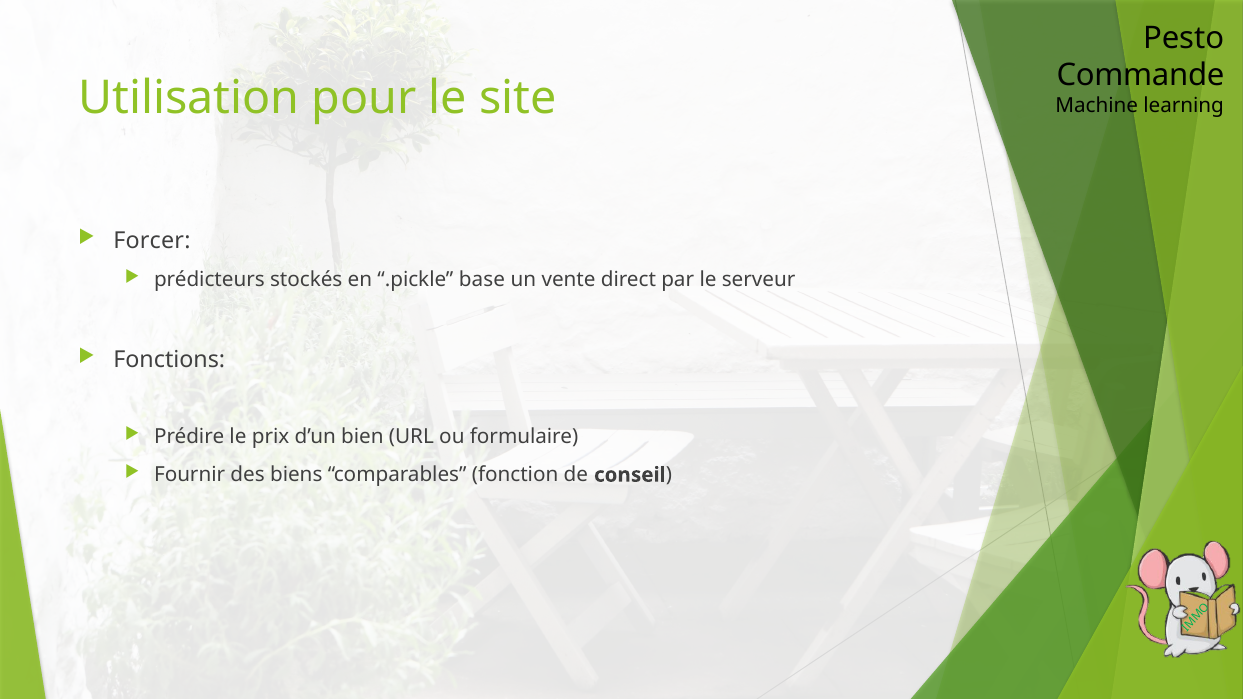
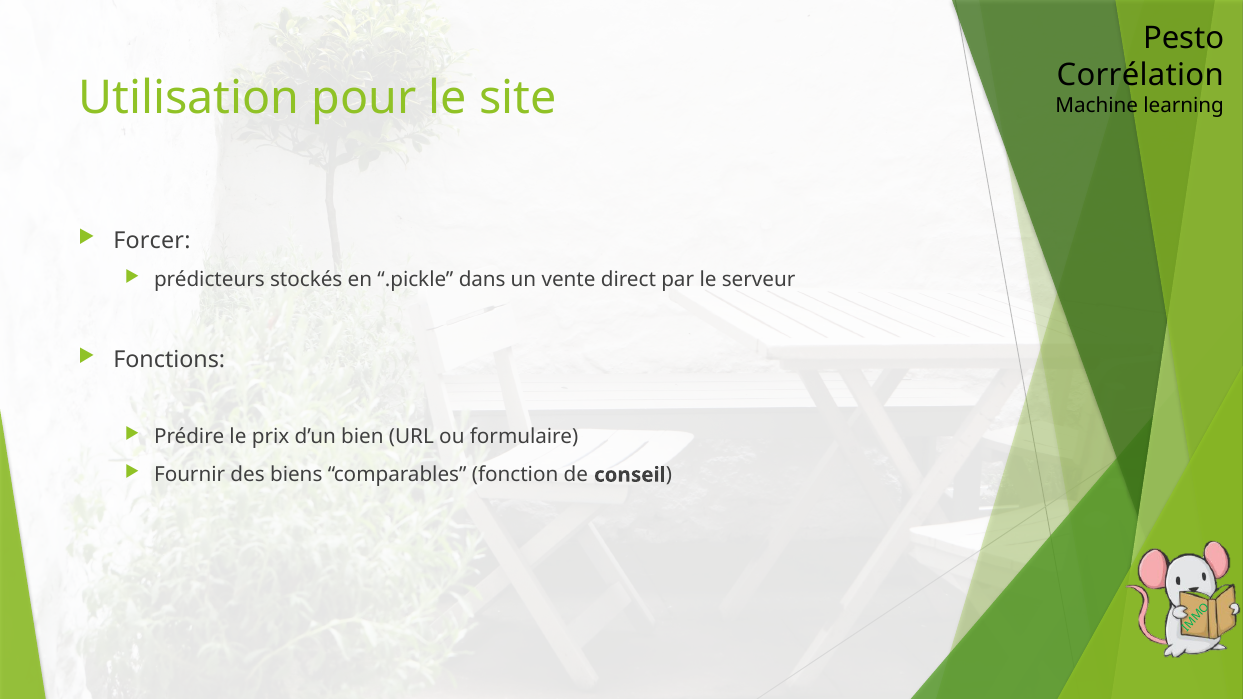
Commande: Commande -> Corrélation
base: base -> dans
